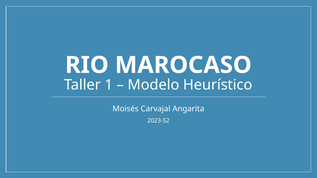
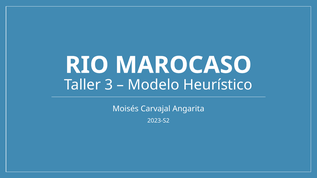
1: 1 -> 3
